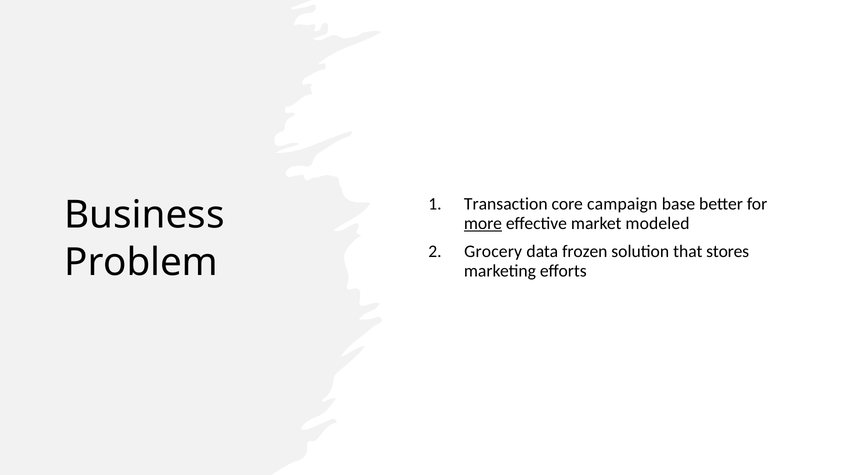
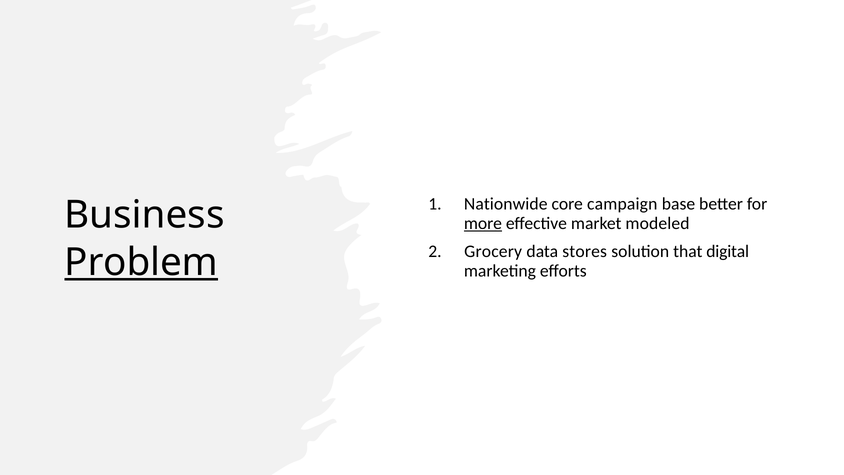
Transaction: Transaction -> Nationwide
frozen: frozen -> stores
stores: stores -> digital
Problem underline: none -> present
